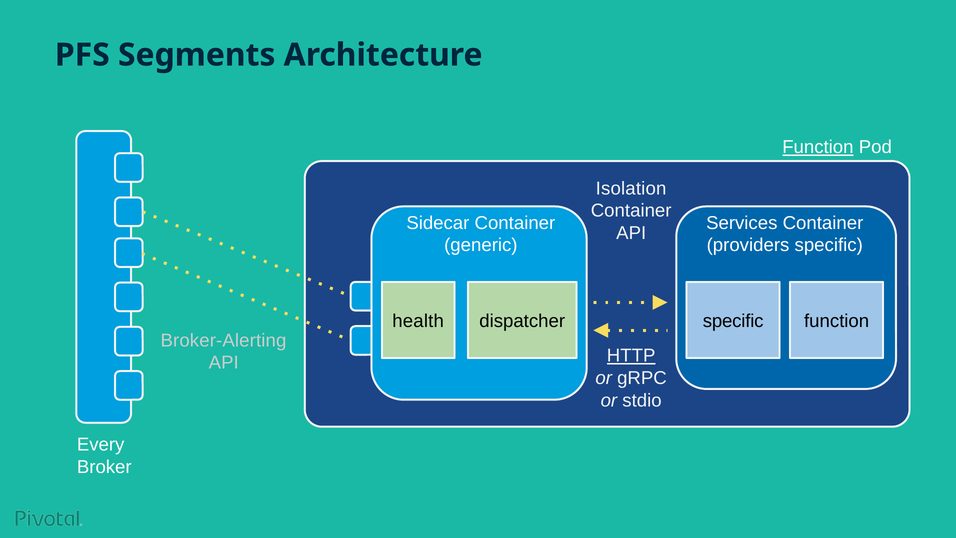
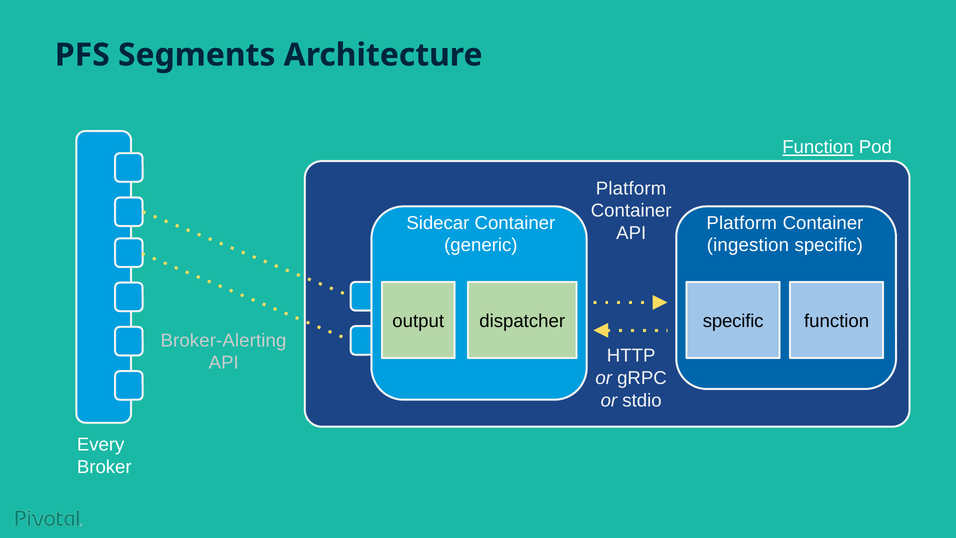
Isolation at (631, 188): Isolation -> Platform
Services at (742, 223): Services -> Platform
providers: providers -> ingestion
health: health -> output
HTTP underline: present -> none
